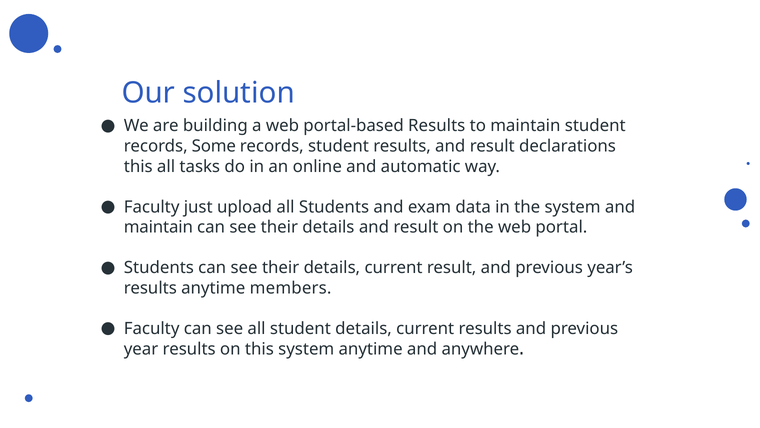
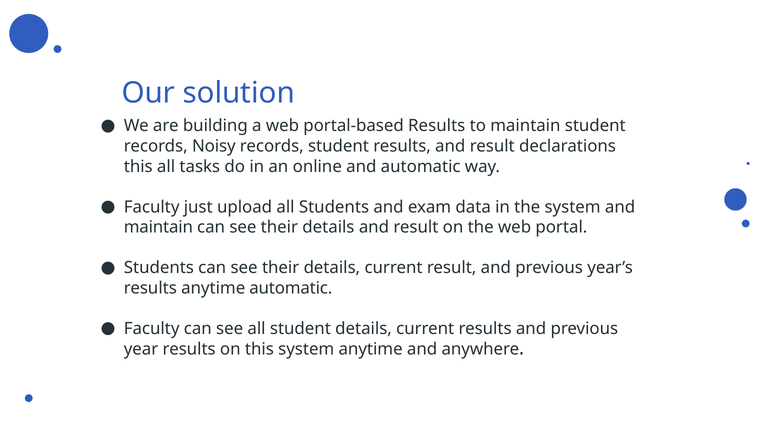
Some: Some -> Noisy
anytime members: members -> automatic
